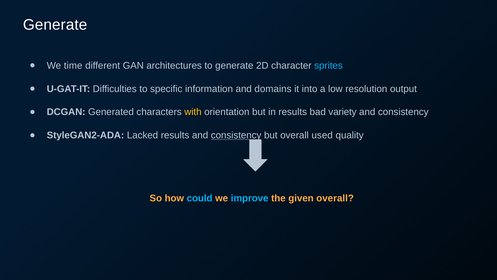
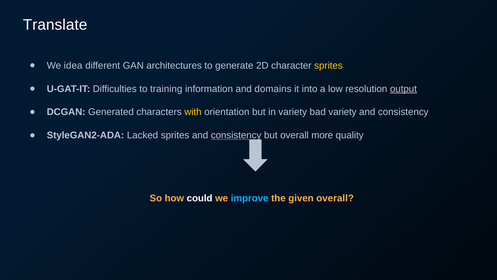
Generate at (55, 25): Generate -> Translate
time: time -> idea
sprites at (328, 66) colour: light blue -> yellow
specific: specific -> training
output underline: none -> present
in results: results -> variety
Lacked results: results -> sprites
used: used -> more
could colour: light blue -> white
